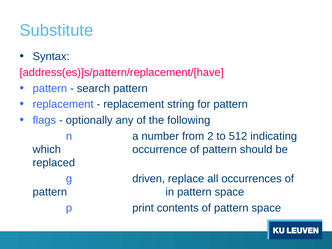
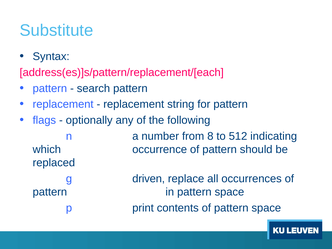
address(es)]s/pattern/replacement/[have: address(es)]s/pattern/replacement/[have -> address(es)]s/pattern/replacement/[each
2: 2 -> 8
